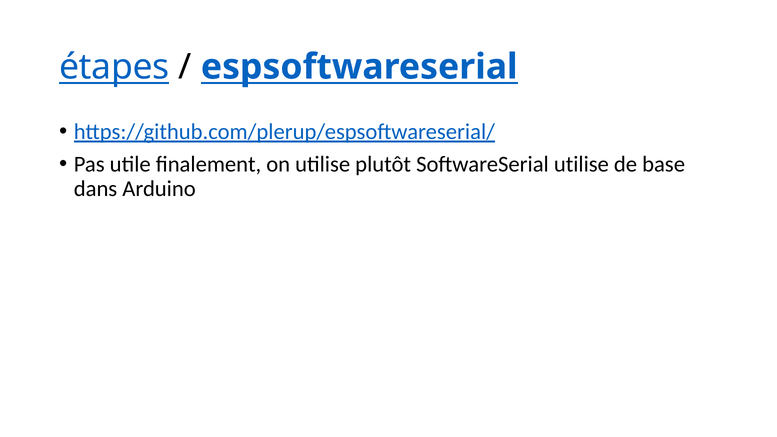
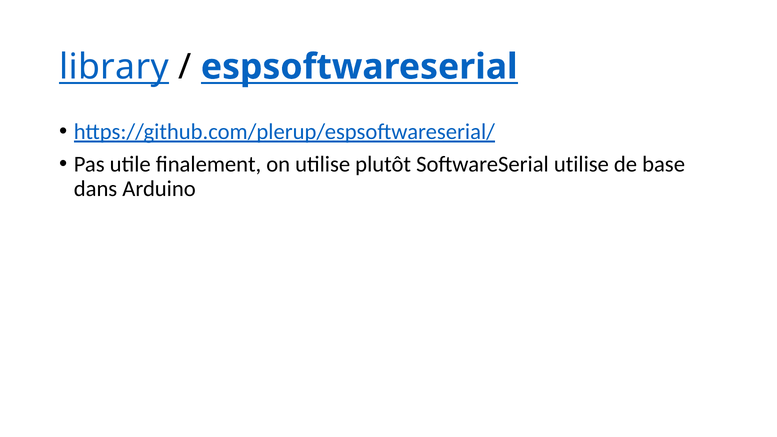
étapes: étapes -> library
